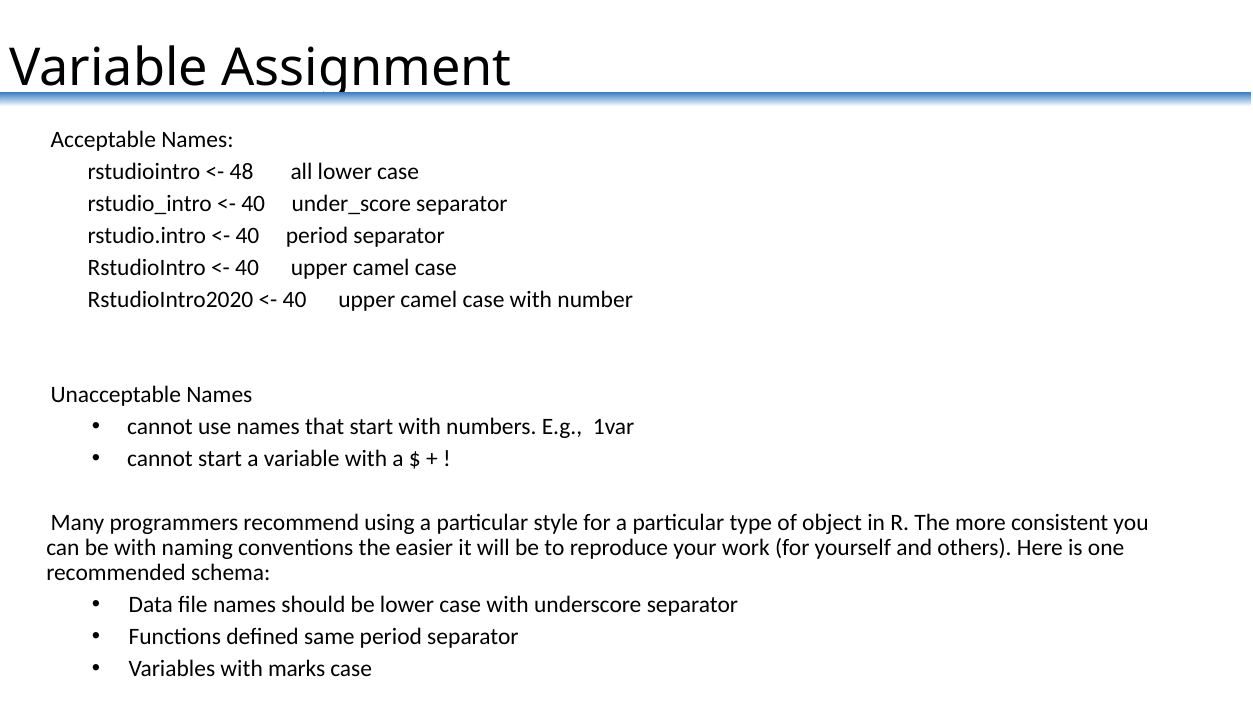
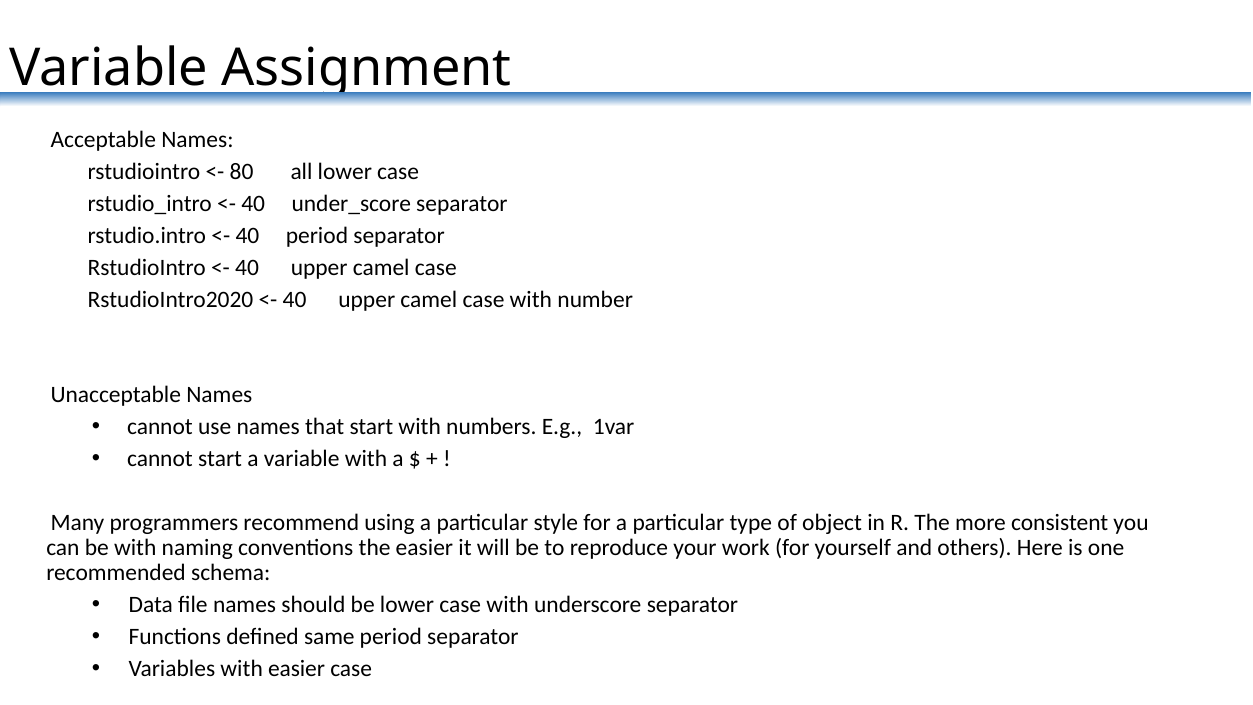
48: 48 -> 80
with marks: marks -> easier
